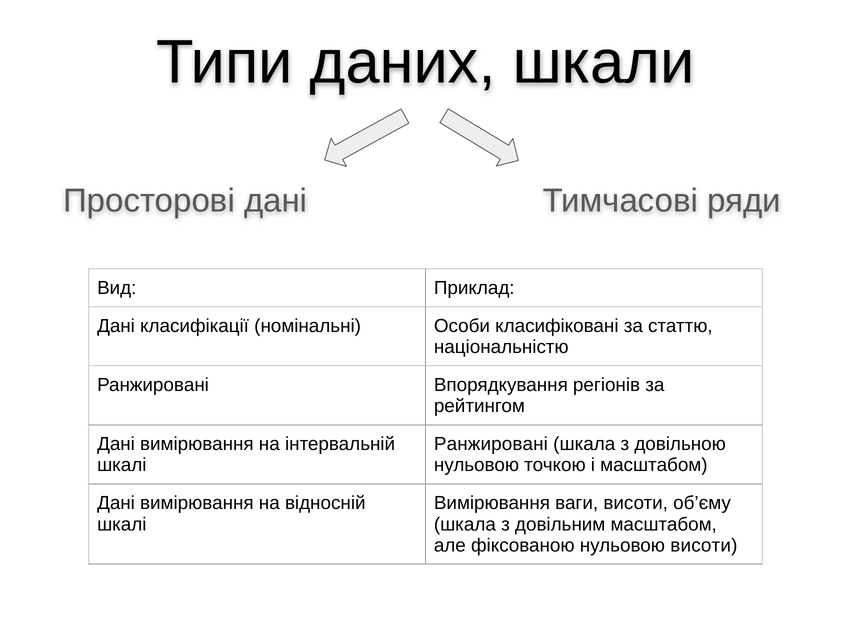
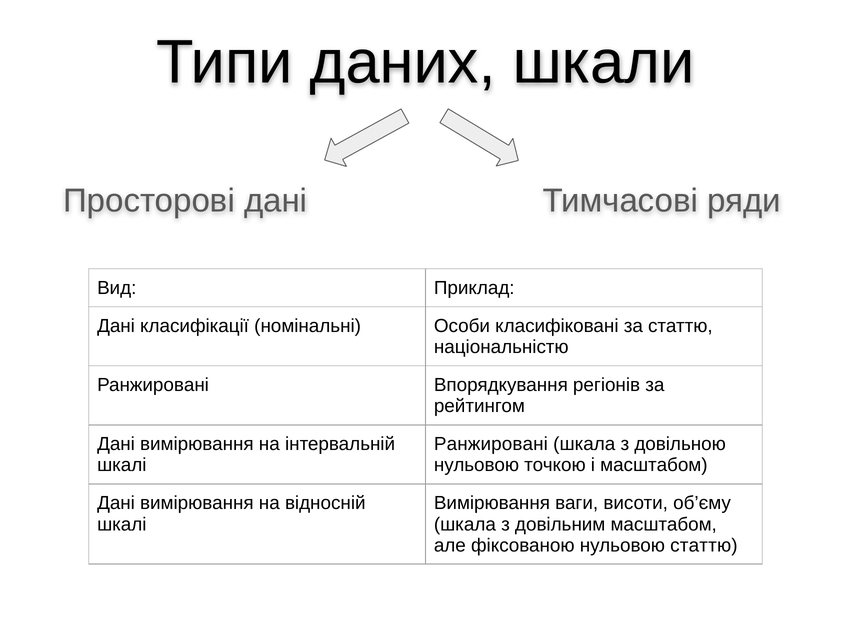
нульовою висоти: висоти -> статтю
